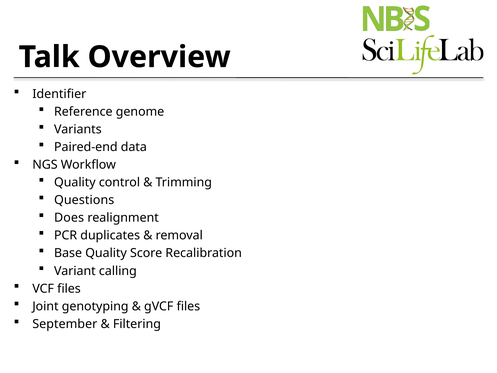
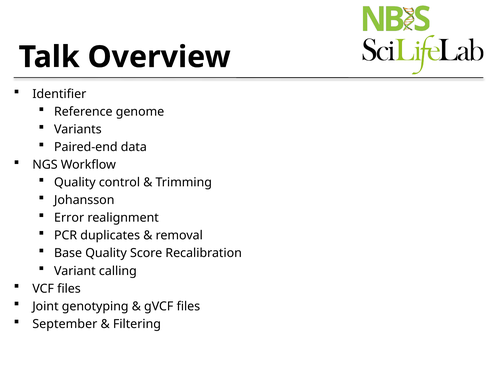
Questions: Questions -> Johansson
Does: Does -> Error
